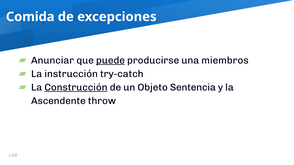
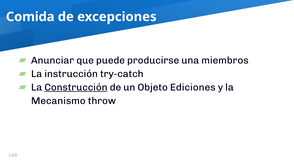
puede underline: present -> none
Sentencia: Sentencia -> Ediciones
Ascendente: Ascendente -> Mecanismo
